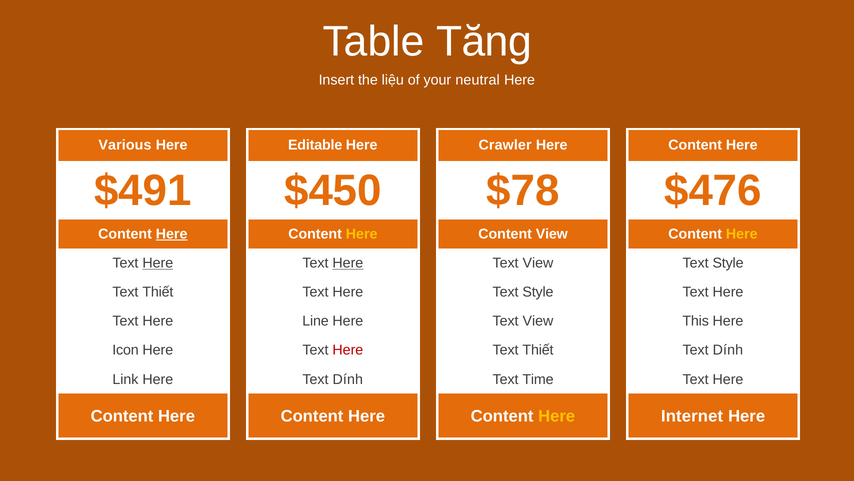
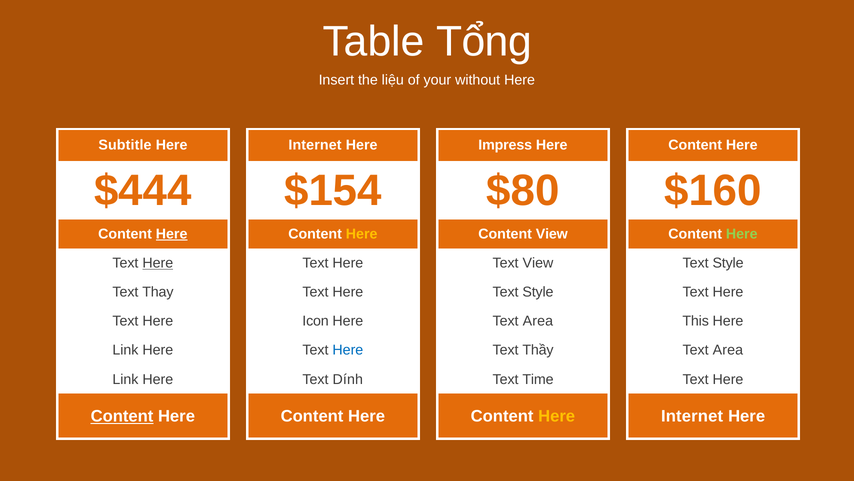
Tăng: Tăng -> Tổng
neutral: neutral -> without
Various: Various -> Subtitle
Editable at (315, 145): Editable -> Internet
Crawler: Crawler -> Impress
$491: $491 -> $444
$450: $450 -> $154
$78: $78 -> $80
$476: $476 -> $160
Here at (742, 234) colour: yellow -> light green
Here at (348, 263) underline: present -> none
Thiết at (158, 292): Thiết -> Thay
Line: Line -> Icon
View at (538, 321): View -> Area
Icon at (126, 350): Icon -> Link
Here at (348, 350) colour: red -> blue
Thiết at (538, 350): Thiết -> Thầy
Dính at (728, 350): Dính -> Area
Content at (122, 416) underline: none -> present
